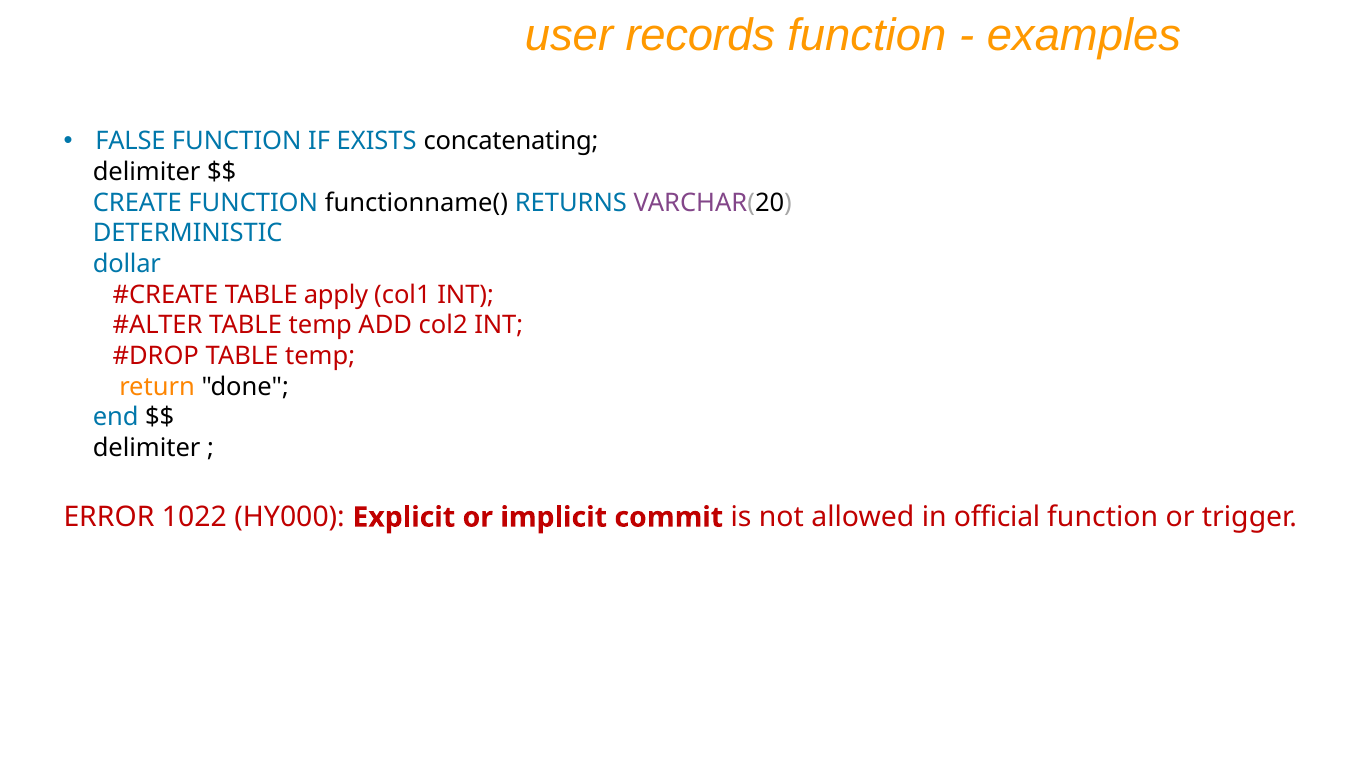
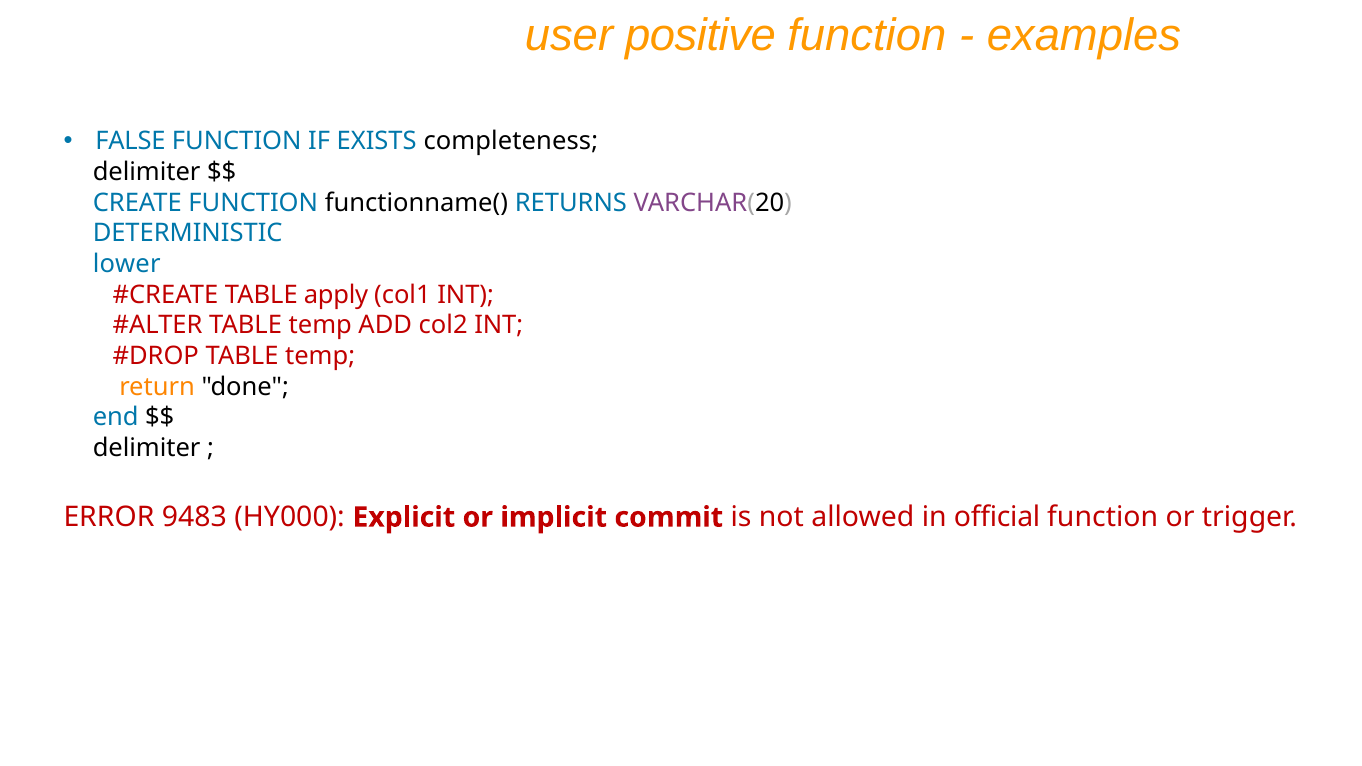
records: records -> positive
concatenating: concatenating -> completeness
dollar: dollar -> lower
1022: 1022 -> 9483
